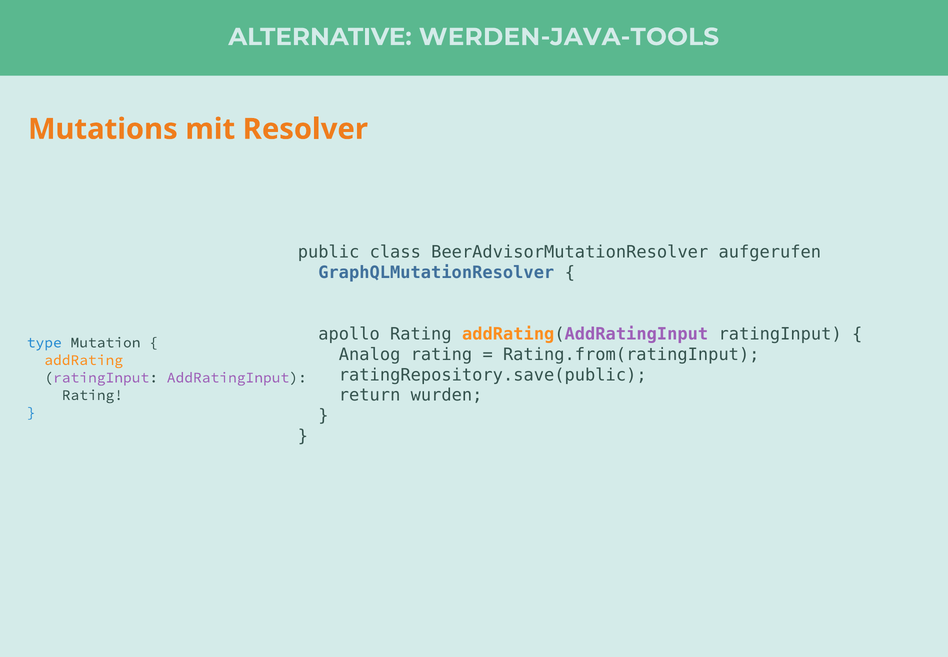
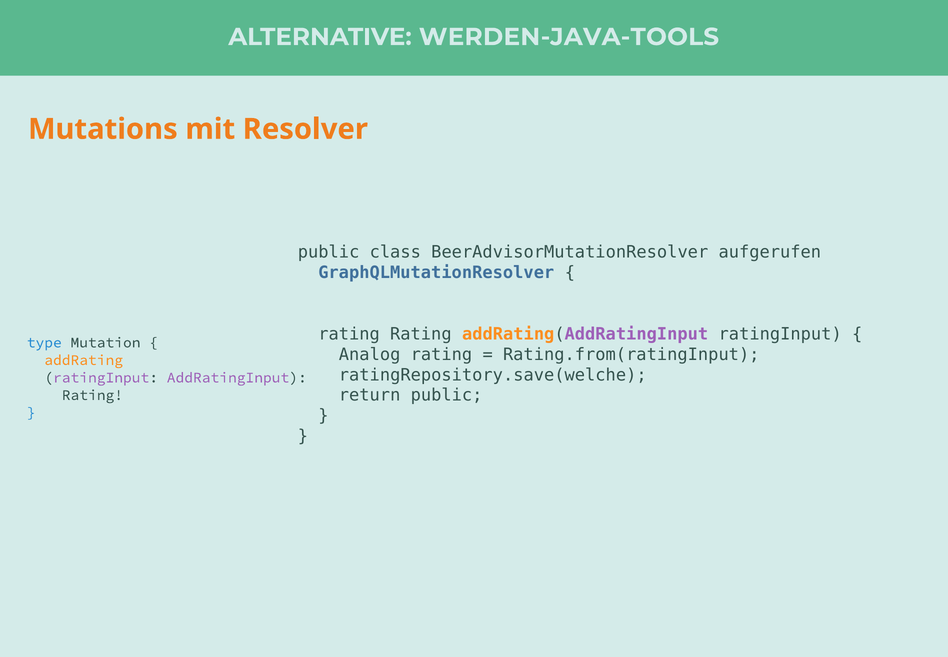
apollo at (349, 334): apollo -> rating
ratingRepository.save(public: ratingRepository.save(public -> ratingRepository.save(welche
return wurden: wurden -> public
